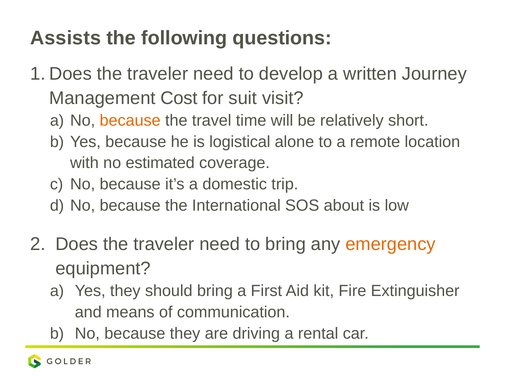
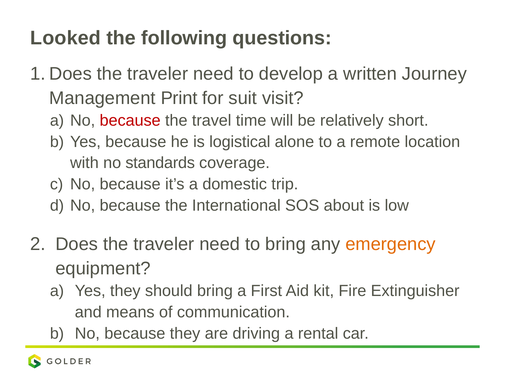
Assists: Assists -> Looked
Cost: Cost -> Print
because at (130, 120) colour: orange -> red
estimated: estimated -> standards
